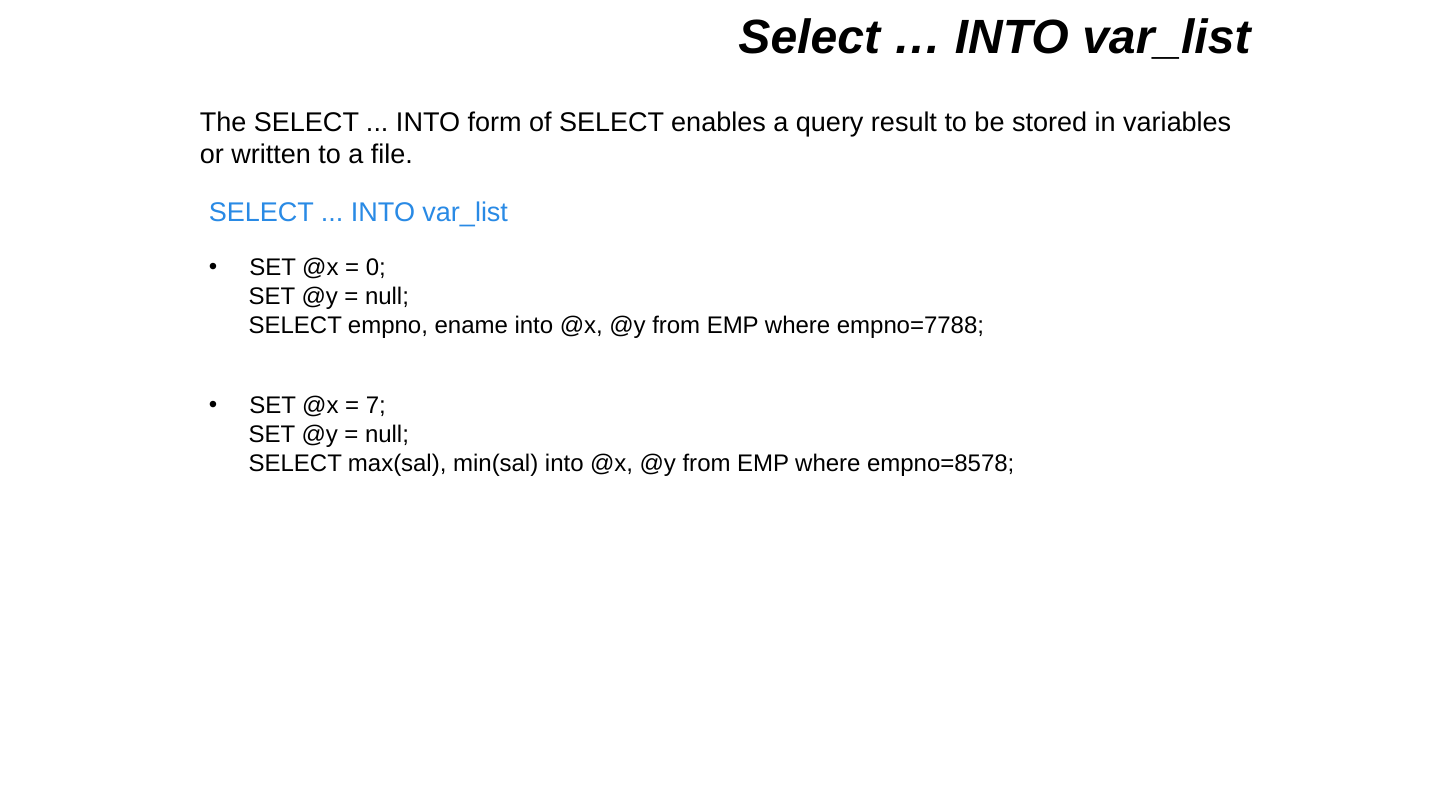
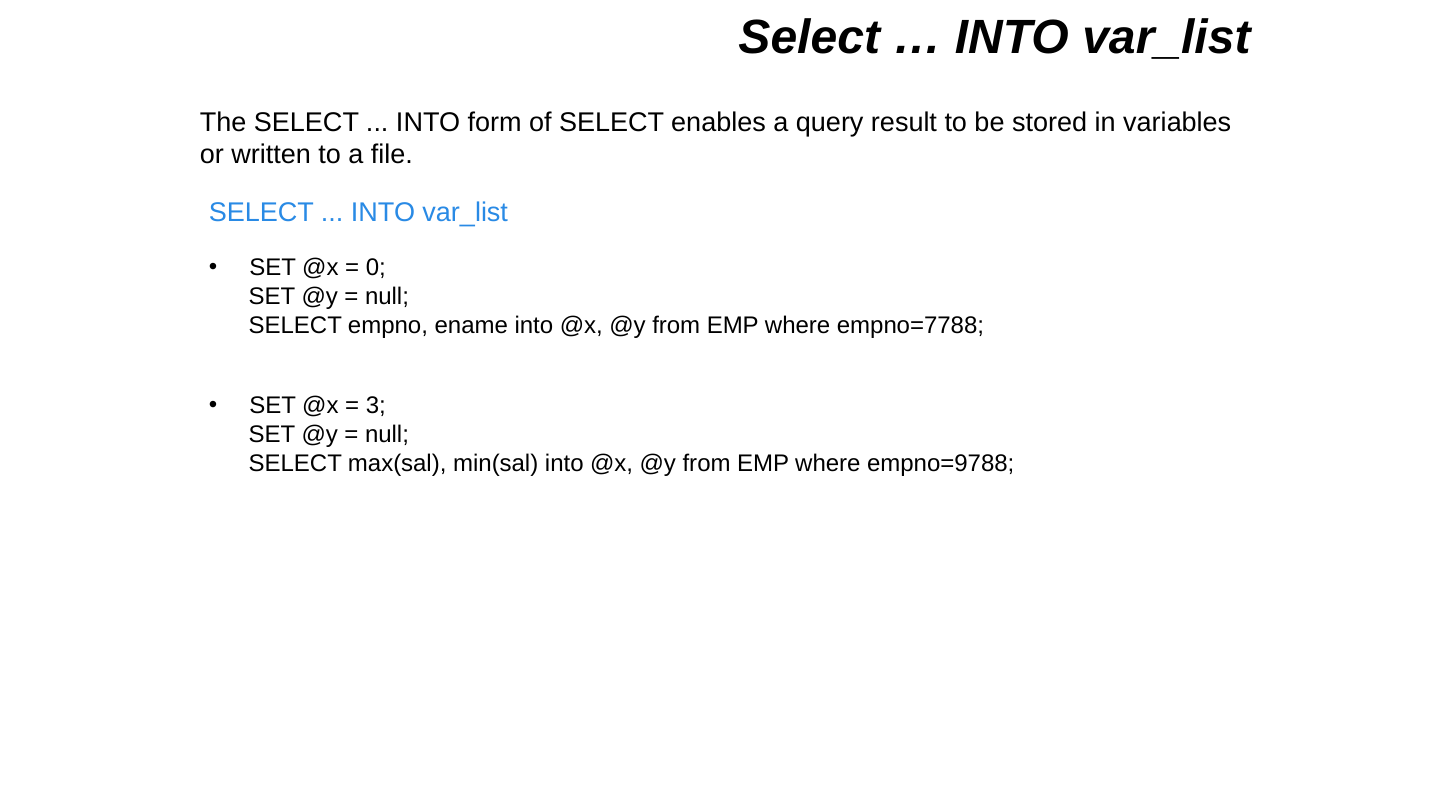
7: 7 -> 3
empno=8578: empno=8578 -> empno=9788
